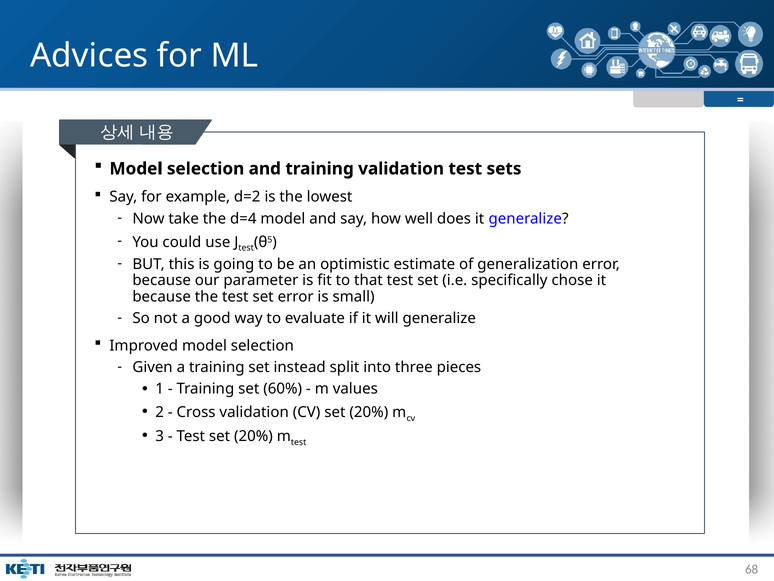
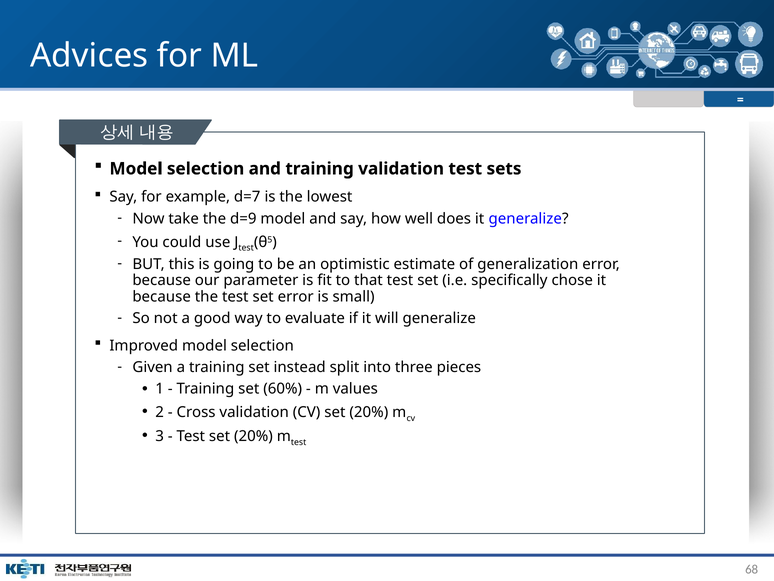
d=2: d=2 -> d=7
d=4: d=4 -> d=9
